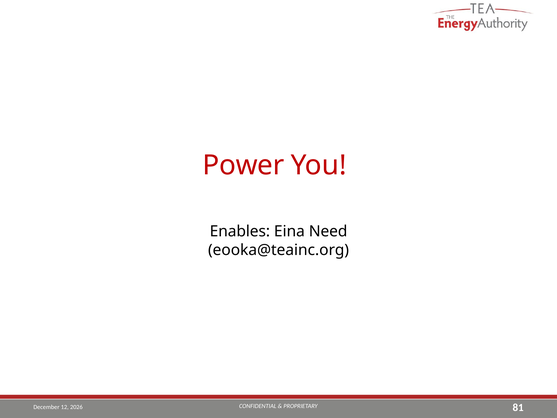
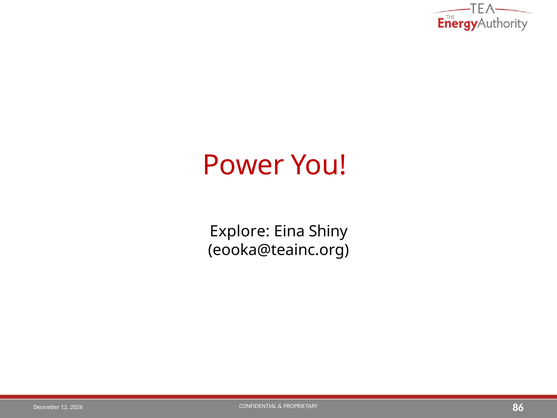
Enables: Enables -> Explore
Need: Need -> Shiny
81: 81 -> 86
